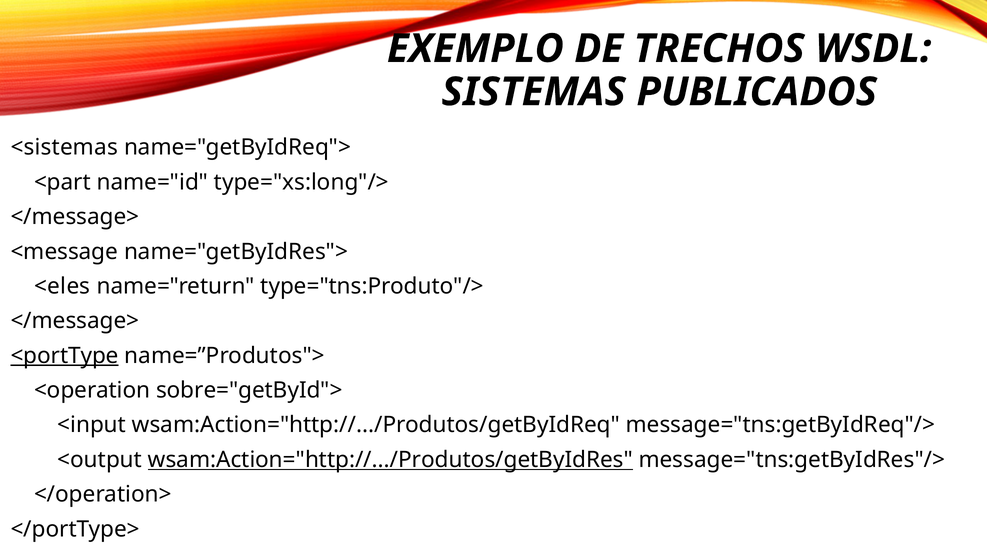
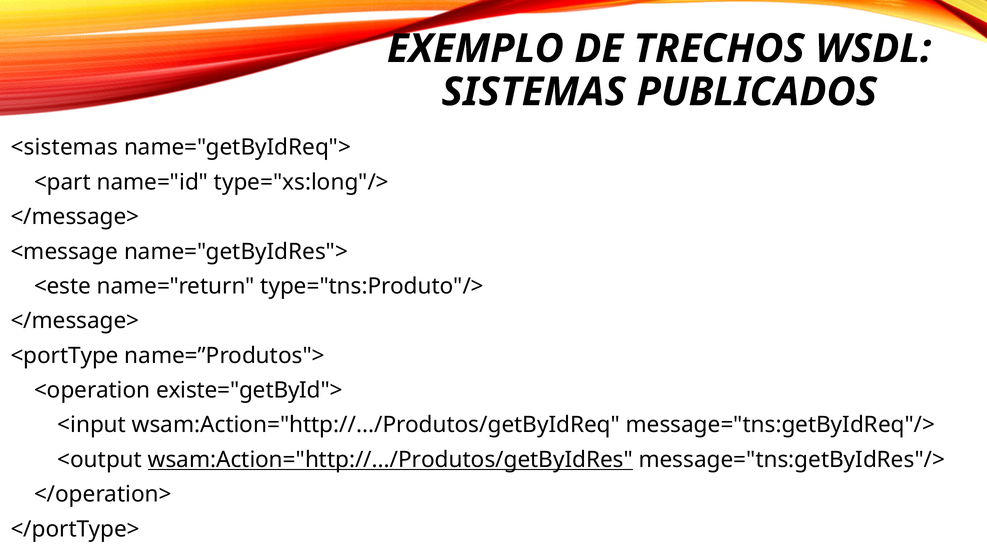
<eles: <eles -> <este
<portType underline: present -> none
sobre="getById">: sobre="getById"> -> existe="getById">
